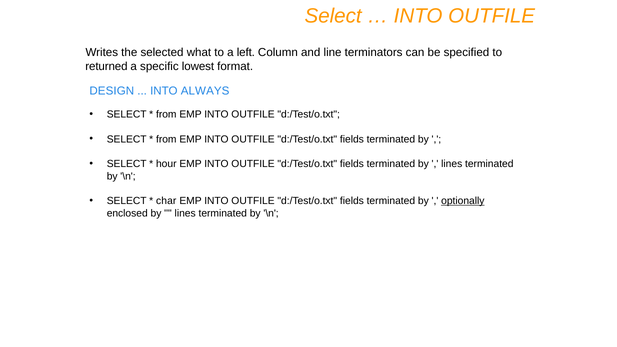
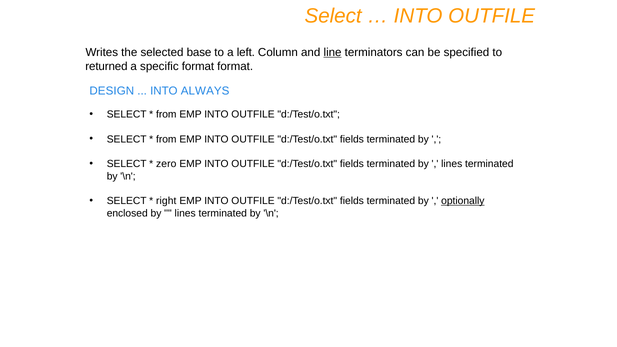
what: what -> base
line underline: none -> present
specific lowest: lowest -> format
hour: hour -> zero
char: char -> right
